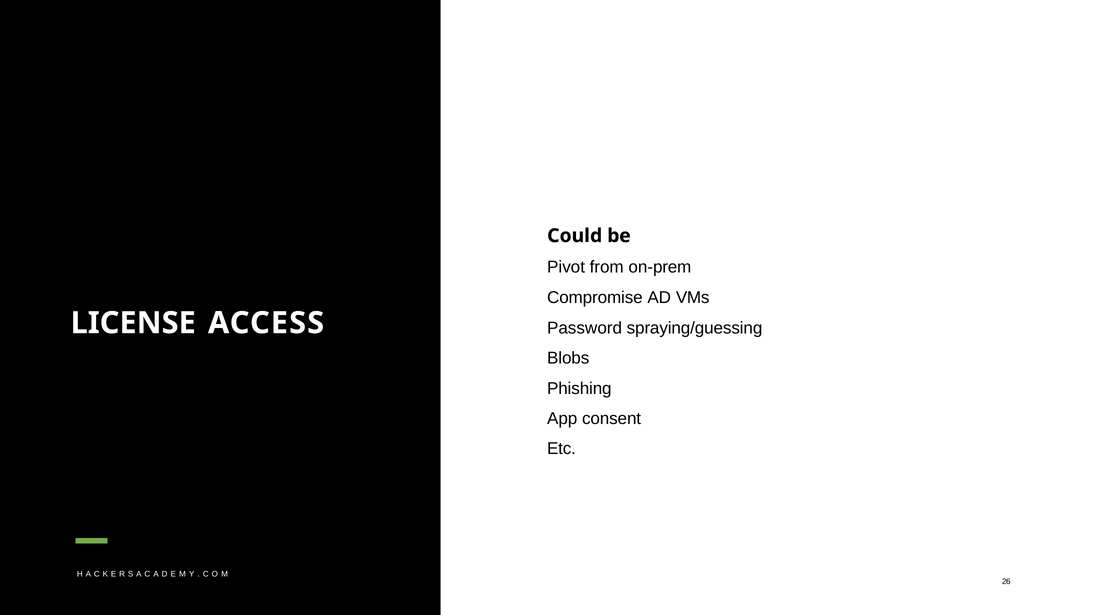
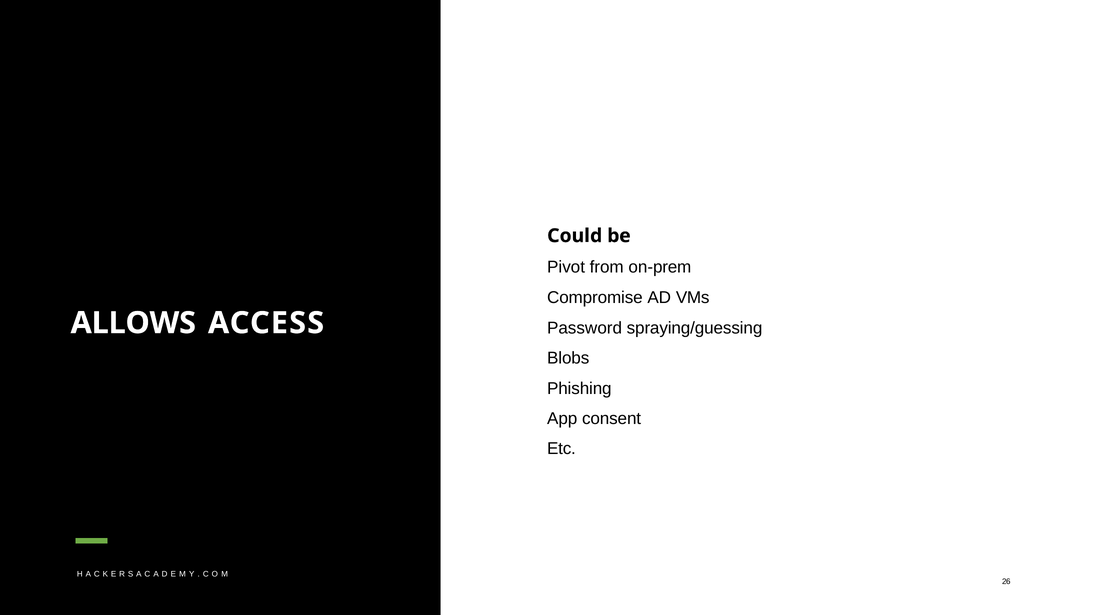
LICENSE: LICENSE -> ALLOWS
